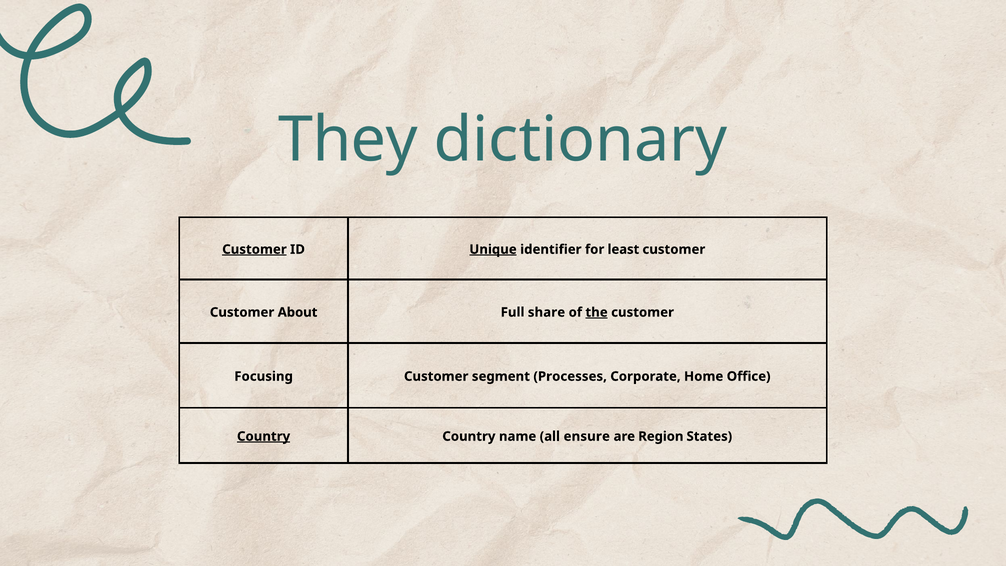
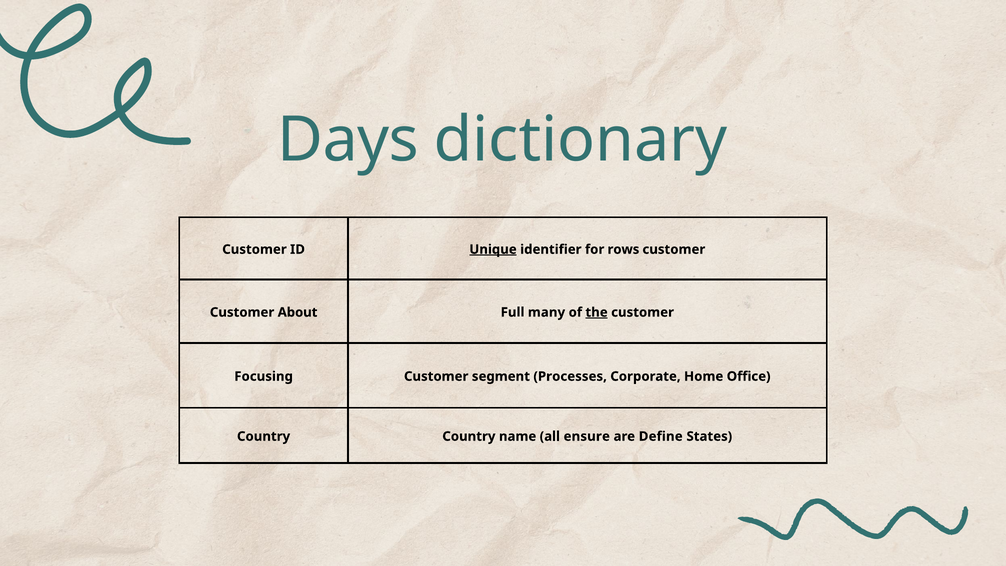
They: They -> Days
Customer at (254, 249) underline: present -> none
least: least -> rows
share: share -> many
Country at (264, 436) underline: present -> none
Region: Region -> Define
